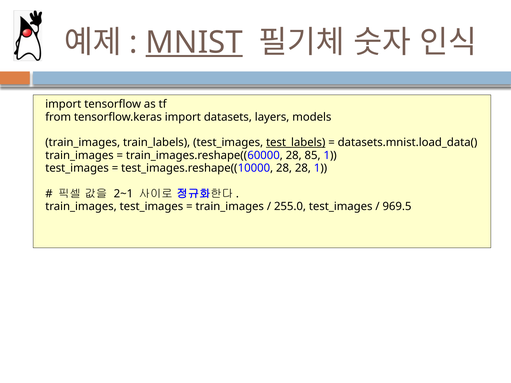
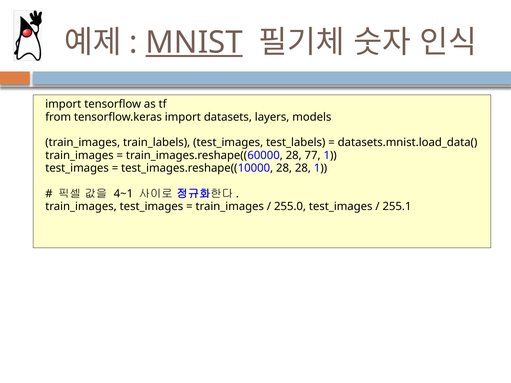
test_labels underline: present -> none
85: 85 -> 77
2~1: 2~1 -> 4~1
969.5: 969.5 -> 255.1
